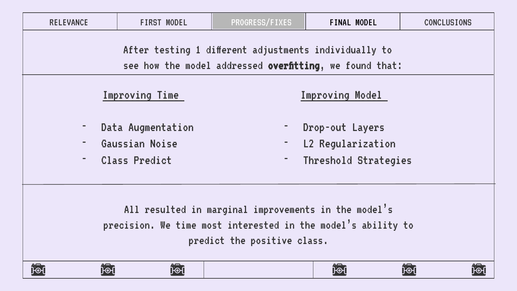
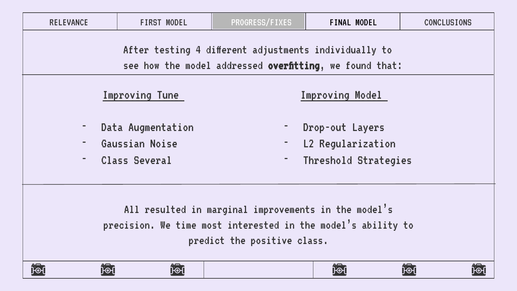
1: 1 -> 4
Improving Time: Time -> Tune
Class Predict: Predict -> Several
